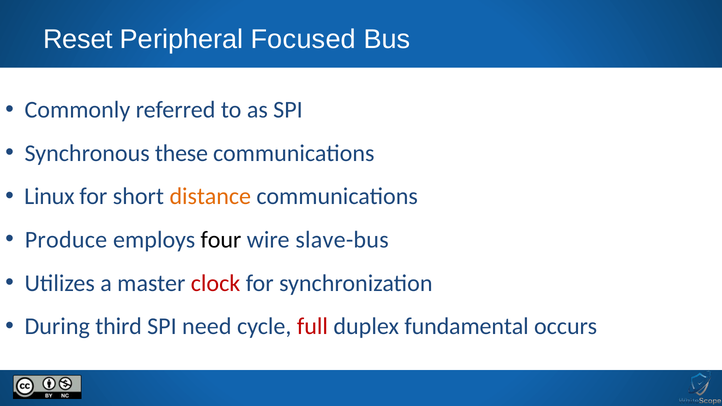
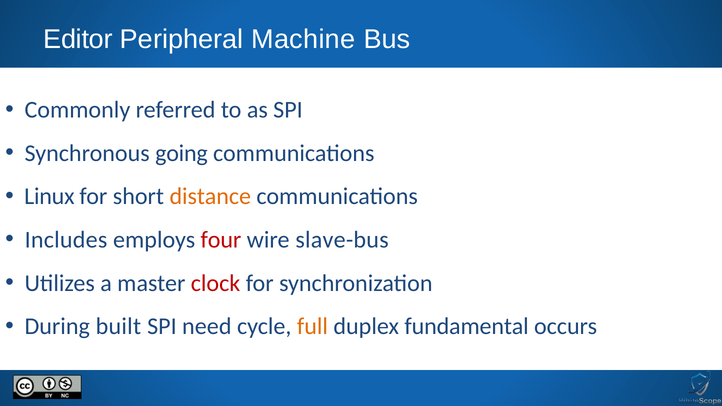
Reset: Reset -> Editor
Focused: Focused -> Machine
these: these -> going
Produce: Produce -> Includes
four colour: black -> red
third: third -> built
full colour: red -> orange
